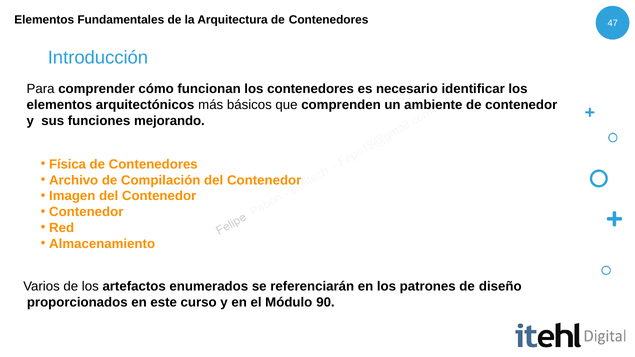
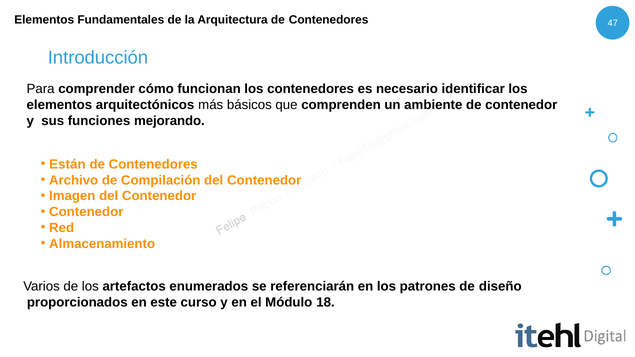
Física: Física -> Están
90: 90 -> 18
